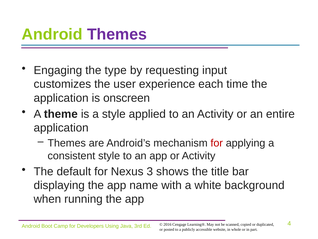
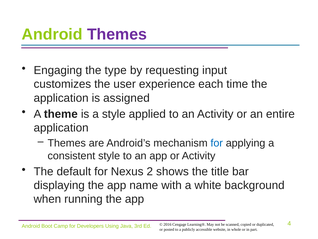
onscreen: onscreen -> assigned
for at (217, 143) colour: red -> blue
3: 3 -> 2
